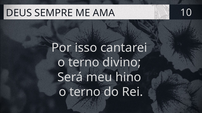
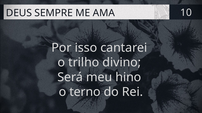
terno at (84, 63): terno -> trilho
